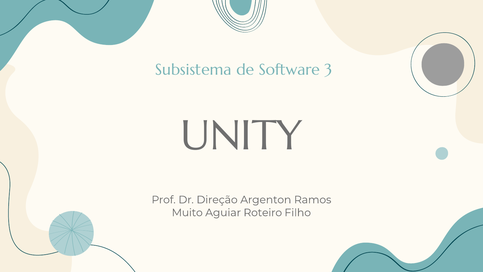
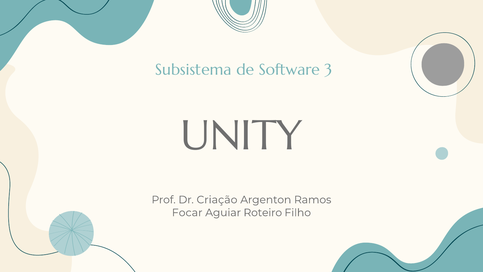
Direção: Direção -> Criação
Muito: Muito -> Focar
